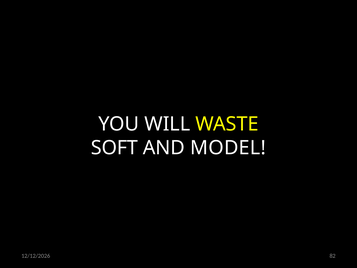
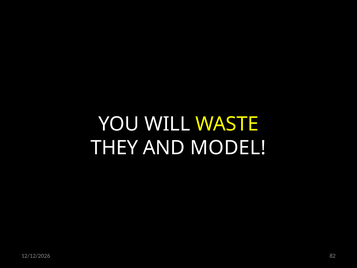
SOFT: SOFT -> THEY
